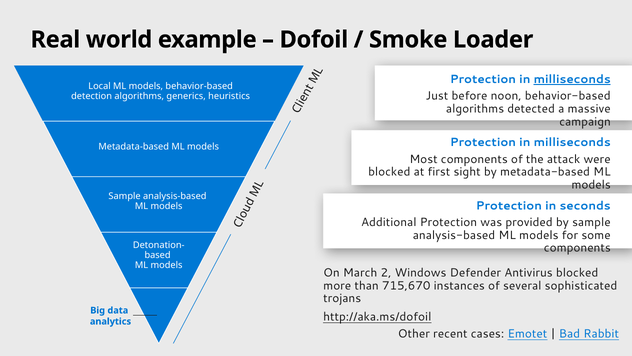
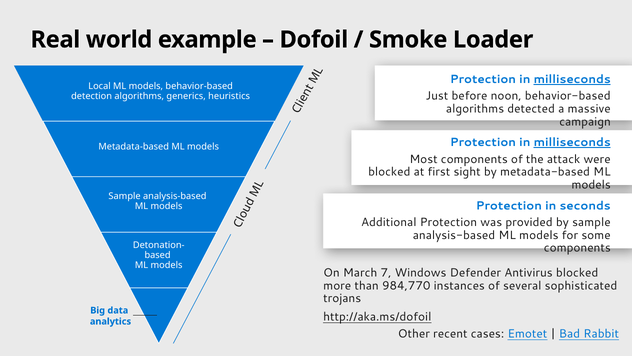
milliseconds at (572, 142) underline: none -> present
2: 2 -> 7
715,670: 715,670 -> 984,770
